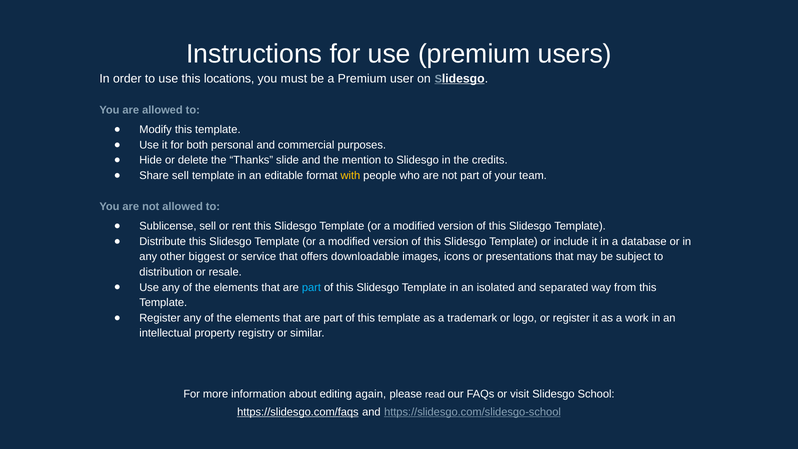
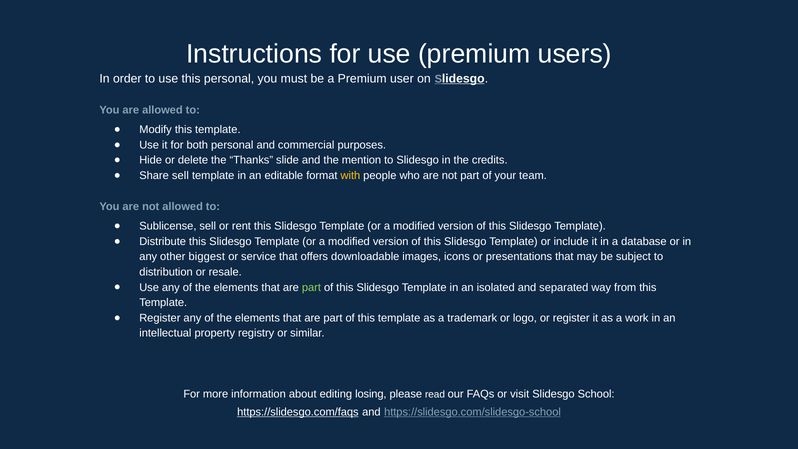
this locations: locations -> personal
part at (311, 287) colour: light blue -> light green
again: again -> losing
